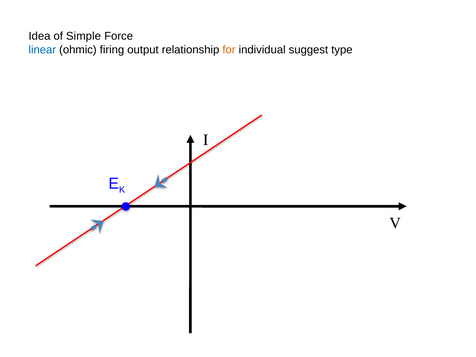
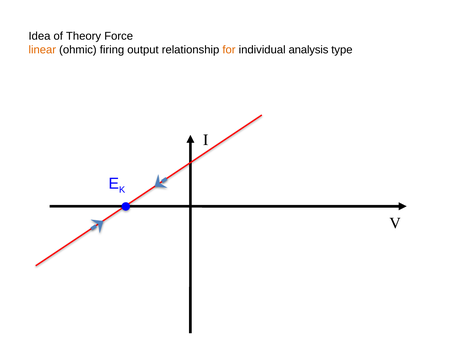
Simple: Simple -> Theory
linear colour: blue -> orange
suggest: suggest -> analysis
